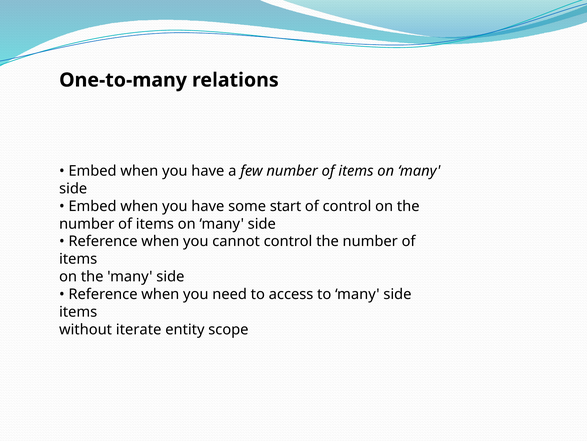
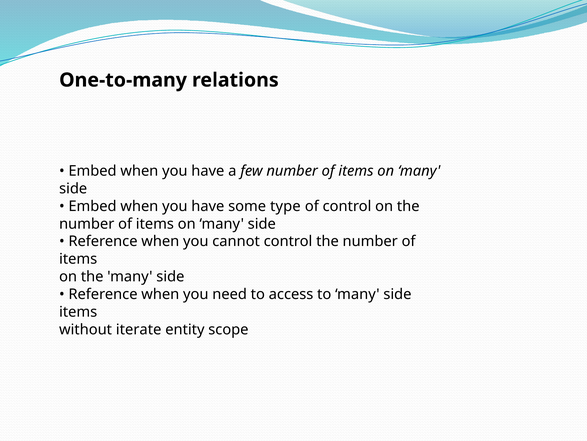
start: start -> type
